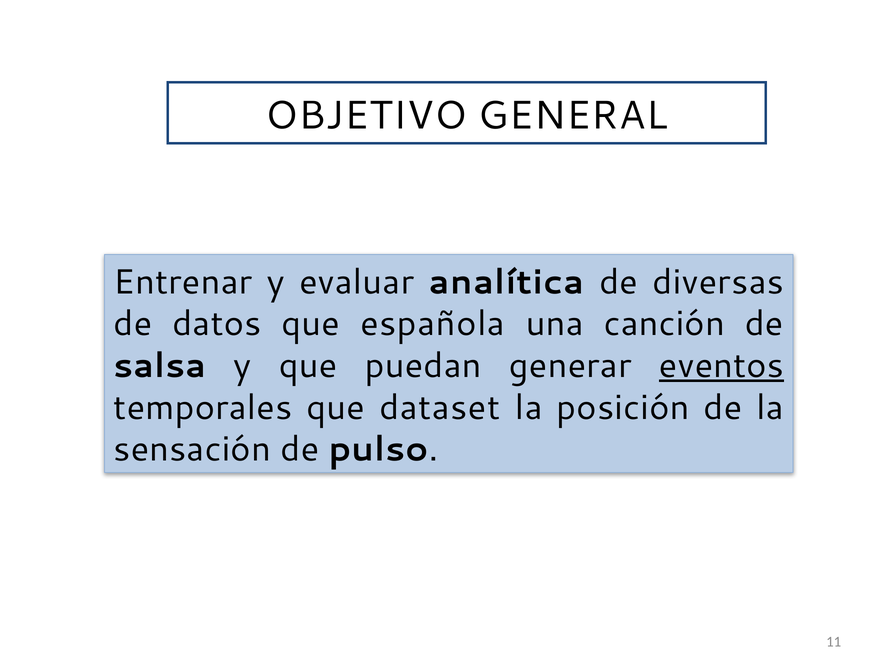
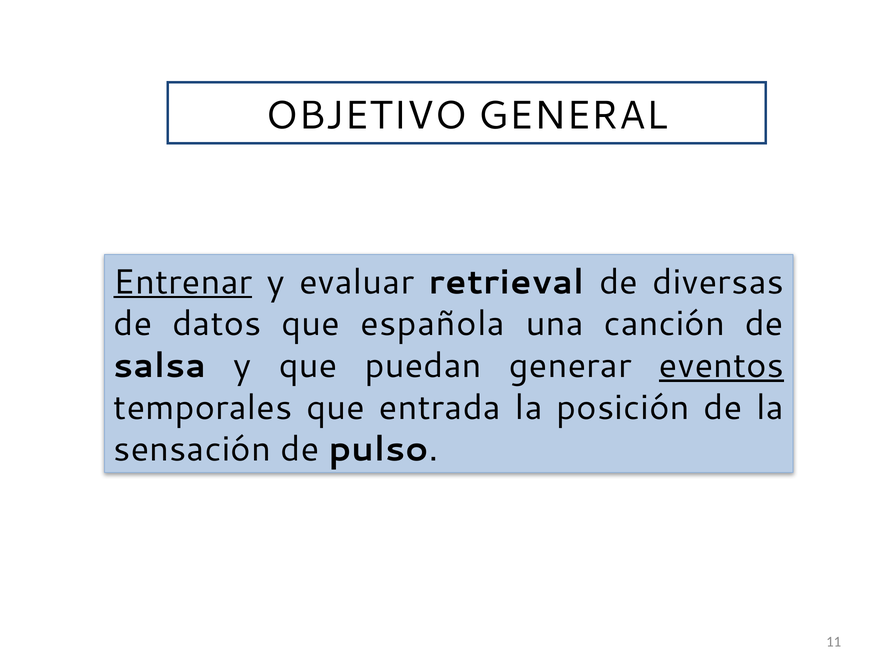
Entrenar underline: none -> present
analítica: analítica -> retrieval
dataset: dataset -> entrada
